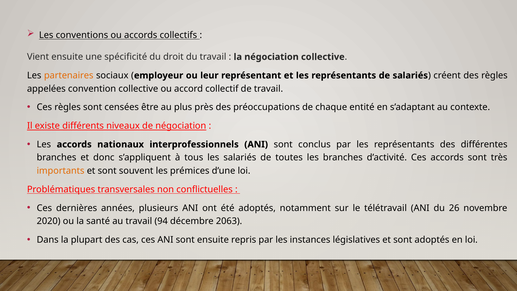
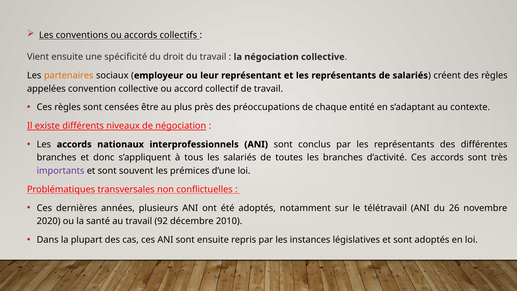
importants colour: orange -> purple
94: 94 -> 92
2063: 2063 -> 2010
